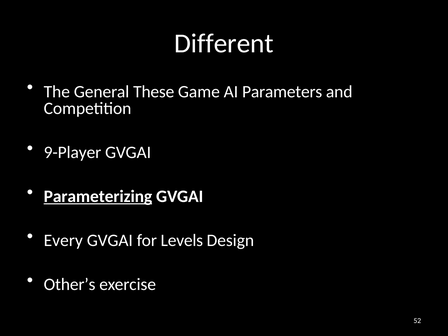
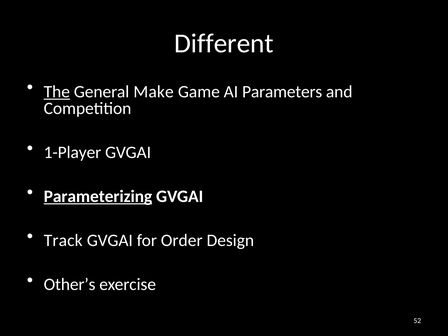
The underline: none -> present
These: These -> Make
9-Player: 9-Player -> 1-Player
Every: Every -> Track
Levels: Levels -> Order
